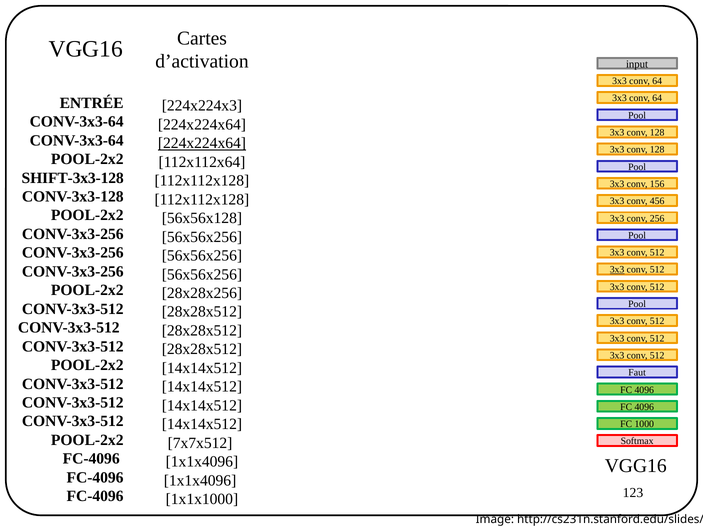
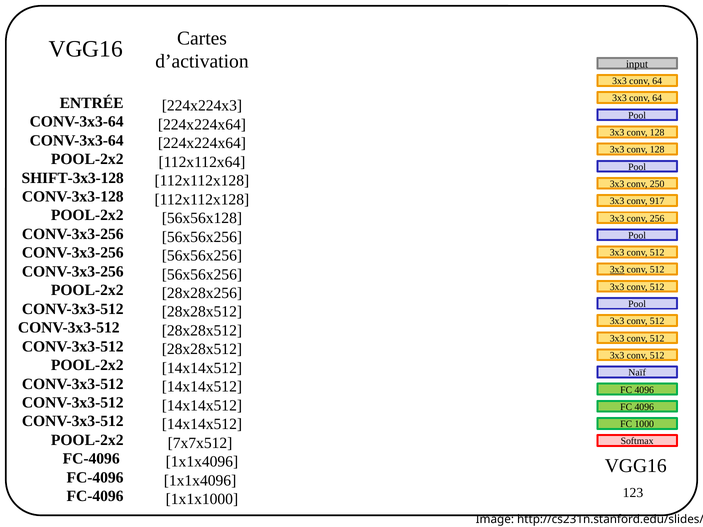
224x224x64 at (202, 143) underline: present -> none
156: 156 -> 250
456: 456 -> 917
Faut: Faut -> Naïf
